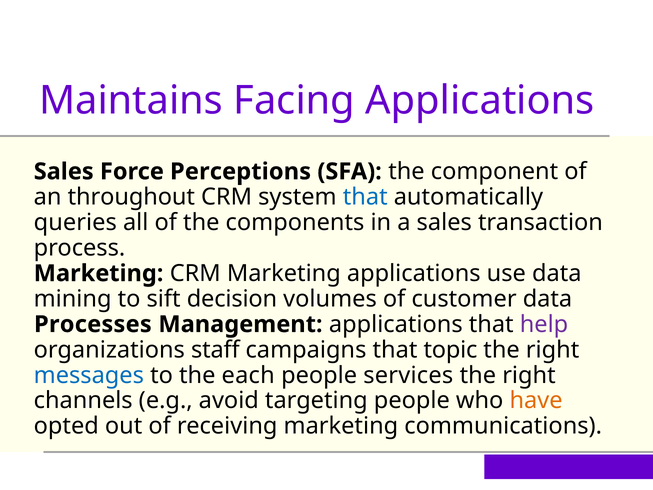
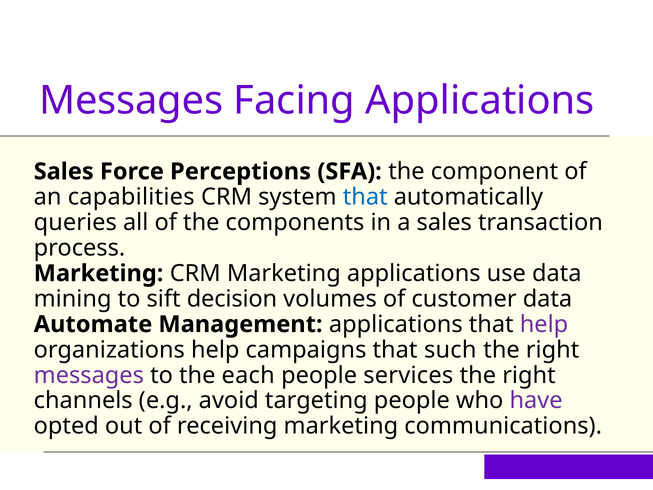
Maintains at (131, 101): Maintains -> Messages
throughout: throughout -> capabilities
Processes: Processes -> Automate
organizations staff: staff -> help
topic: topic -> such
messages at (89, 375) colour: blue -> purple
have colour: orange -> purple
